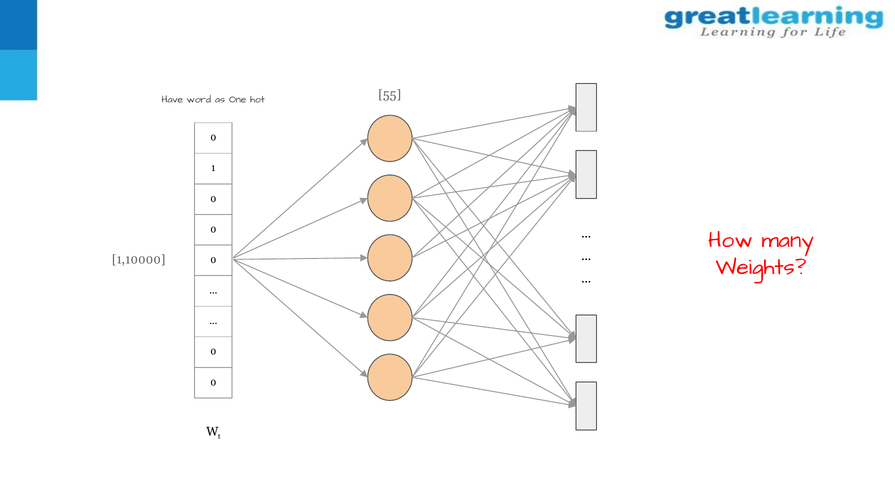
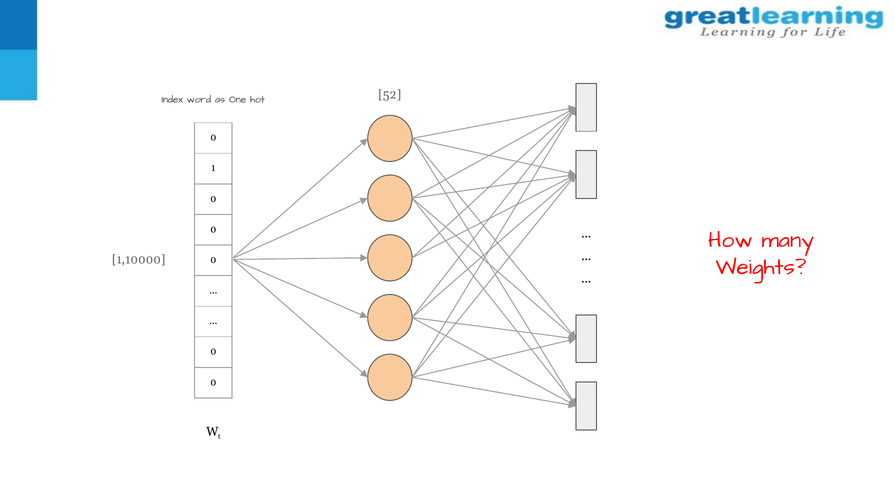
55: 55 -> 52
Have: Have -> Index
